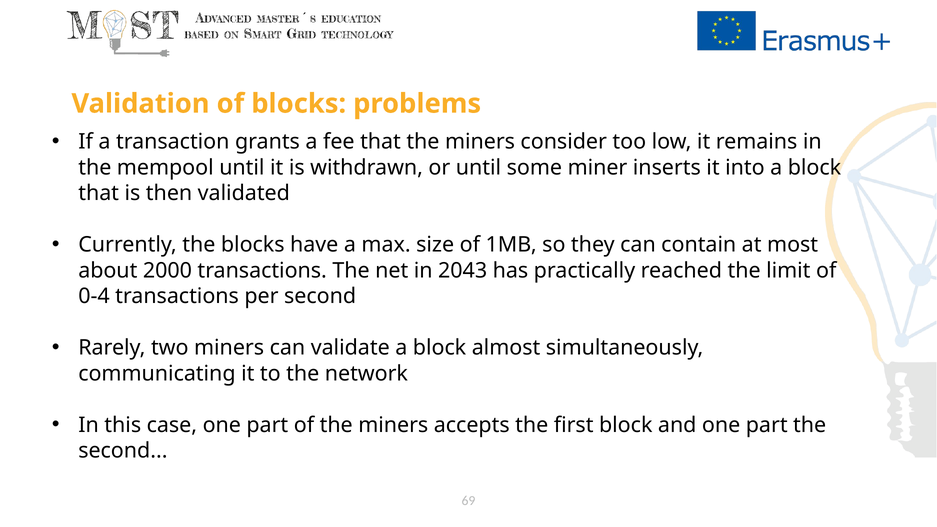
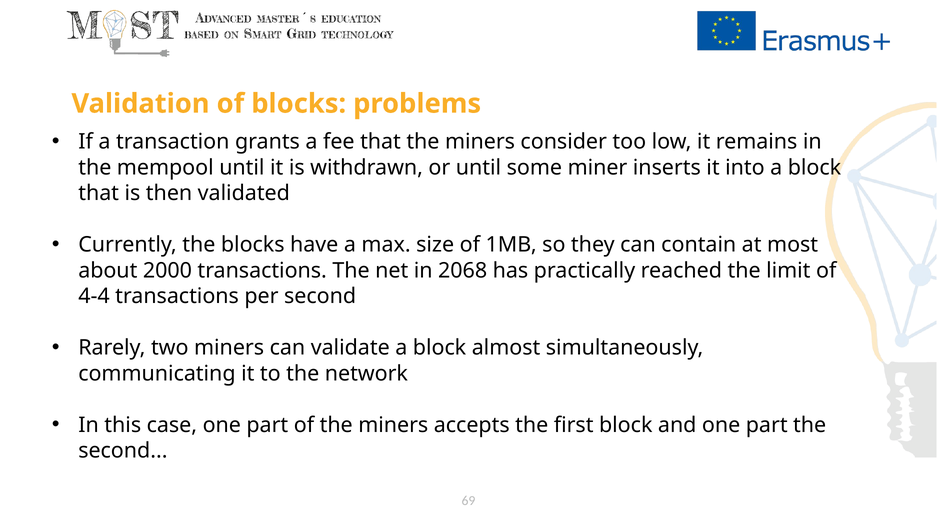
2043: 2043 -> 2068
0-4: 0-4 -> 4-4
